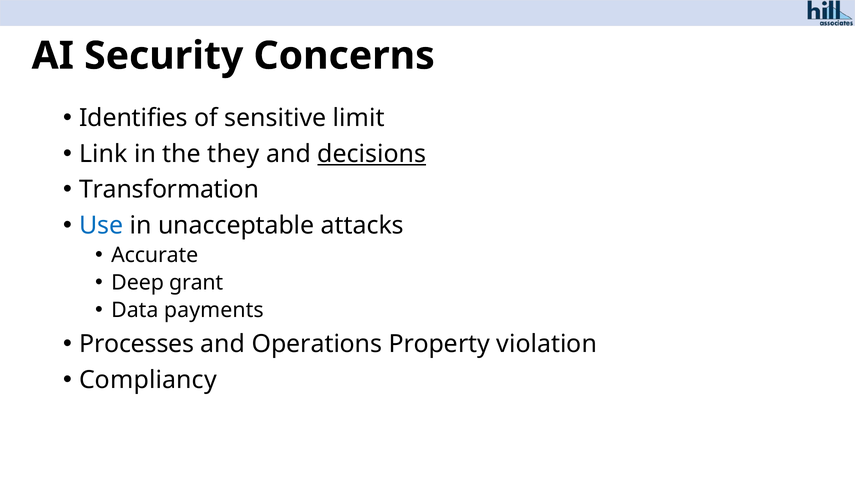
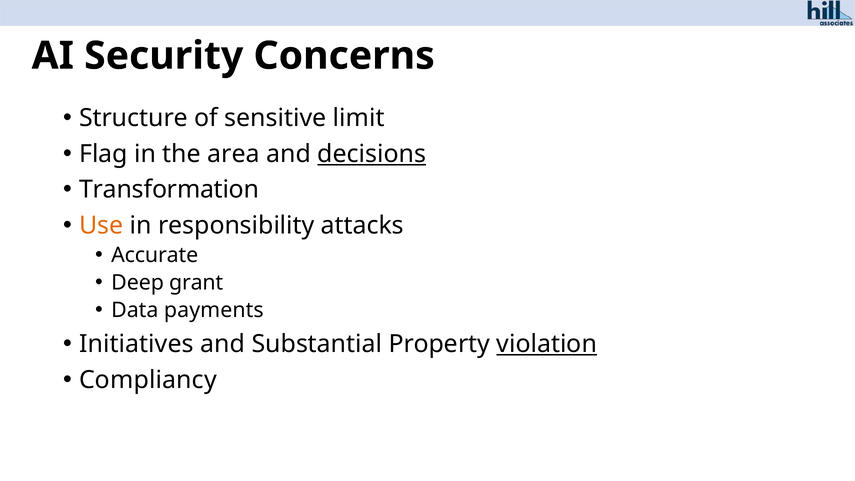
Identifies: Identifies -> Structure
Link: Link -> Flag
they: they -> area
Use colour: blue -> orange
unacceptable: unacceptable -> responsibility
Processes: Processes -> Initiatives
Operations: Operations -> Substantial
violation underline: none -> present
